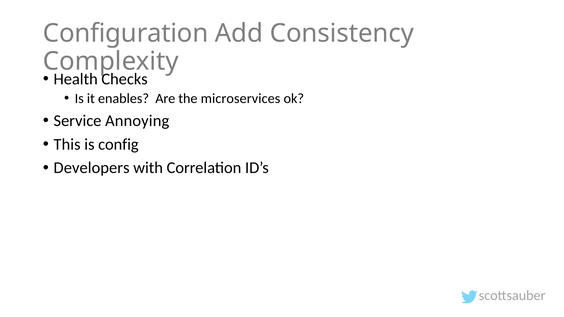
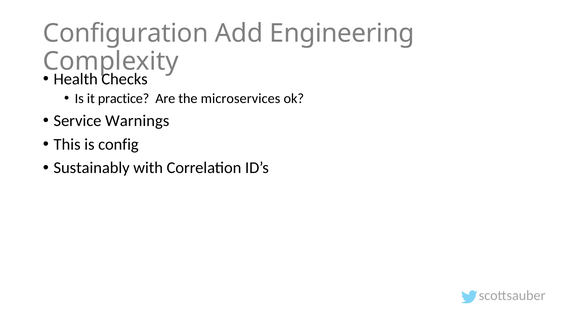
Consistency: Consistency -> Engineering
enables: enables -> practice
Annoying: Annoying -> Warnings
Developers: Developers -> Sustainably
